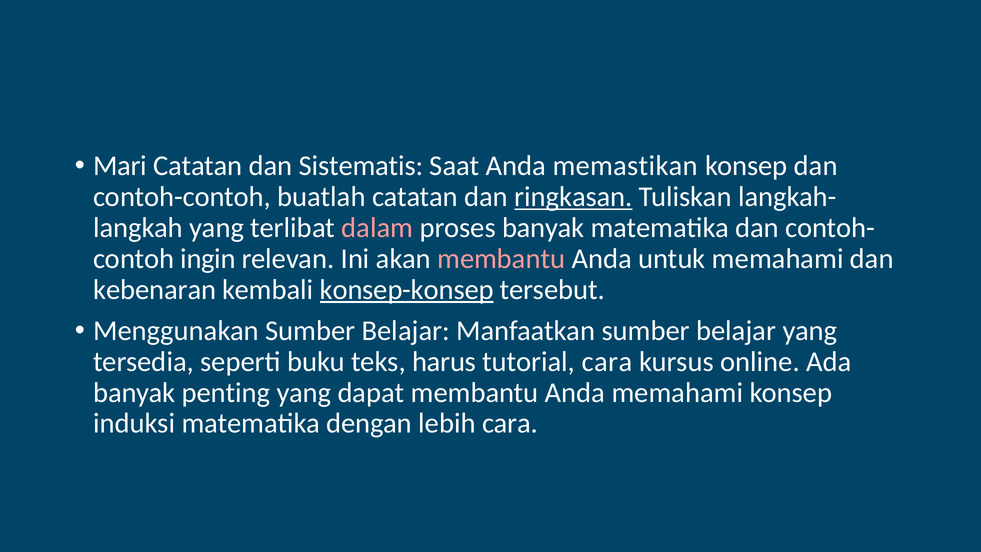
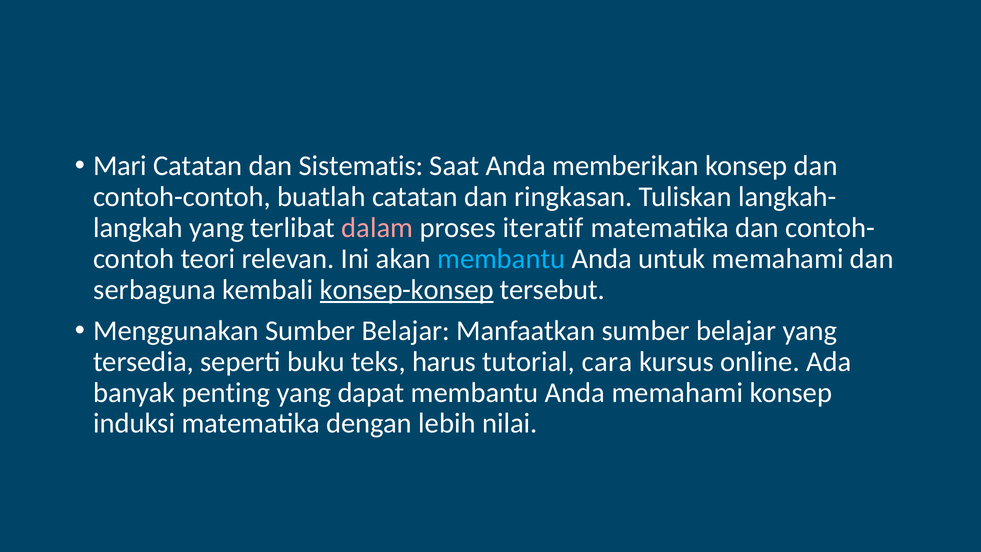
memastikan: memastikan -> memberikan
ringkasan underline: present -> none
proses banyak: banyak -> iteratif
ingin: ingin -> teori
membantu at (501, 259) colour: pink -> light blue
kebenaran: kebenaran -> serbaguna
lebih cara: cara -> nilai
